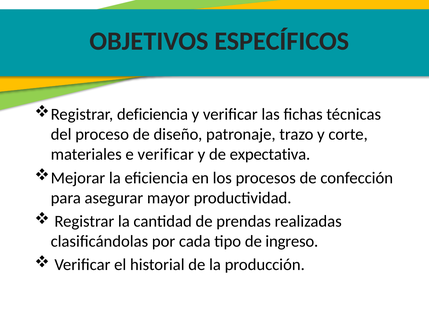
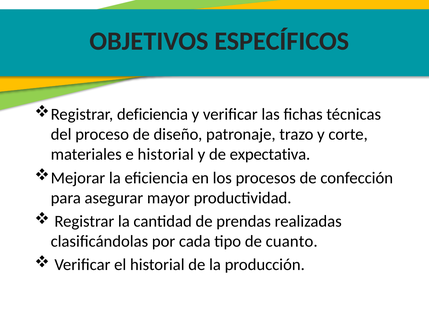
e verificar: verificar -> historial
ingreso: ingreso -> cuanto
